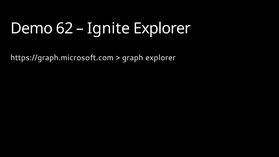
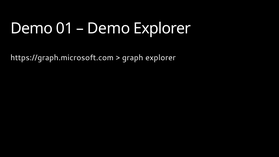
62: 62 -> 01
Ignite at (109, 28): Ignite -> Demo
